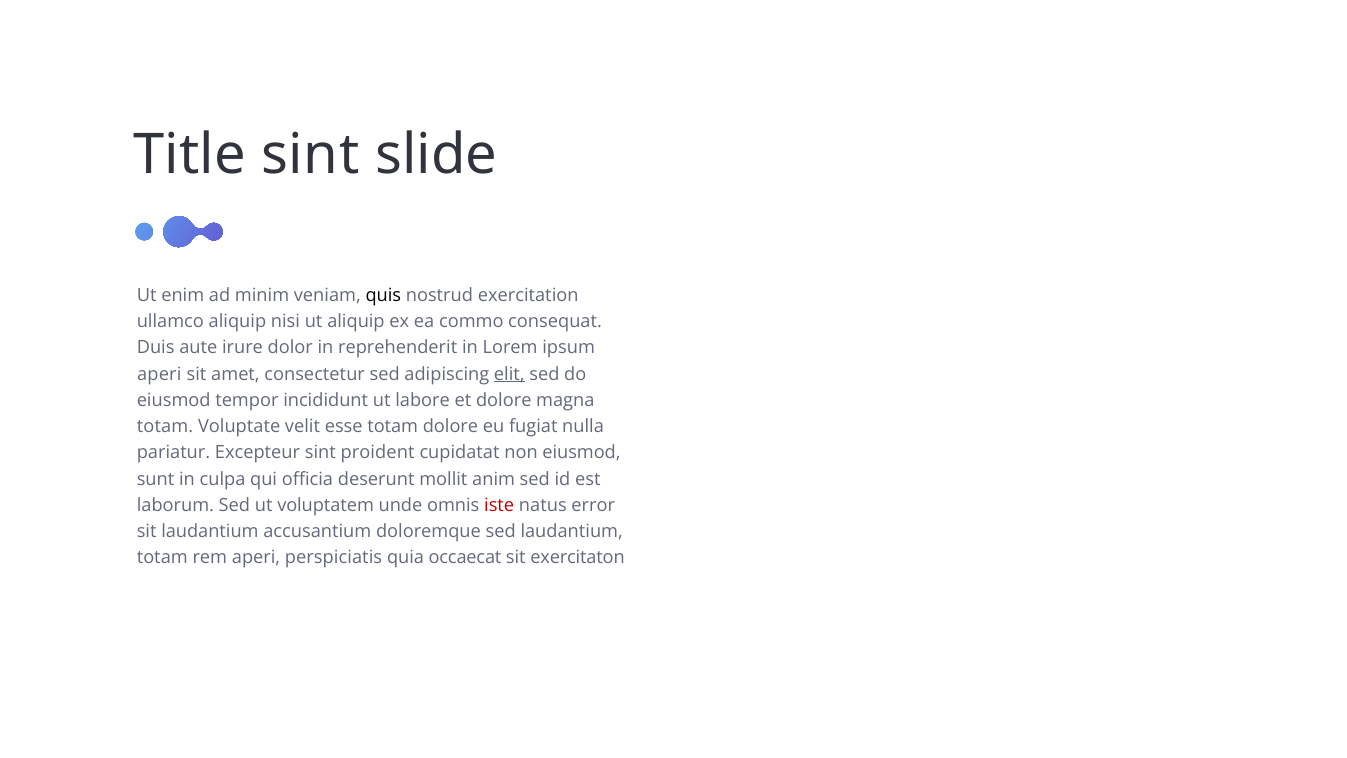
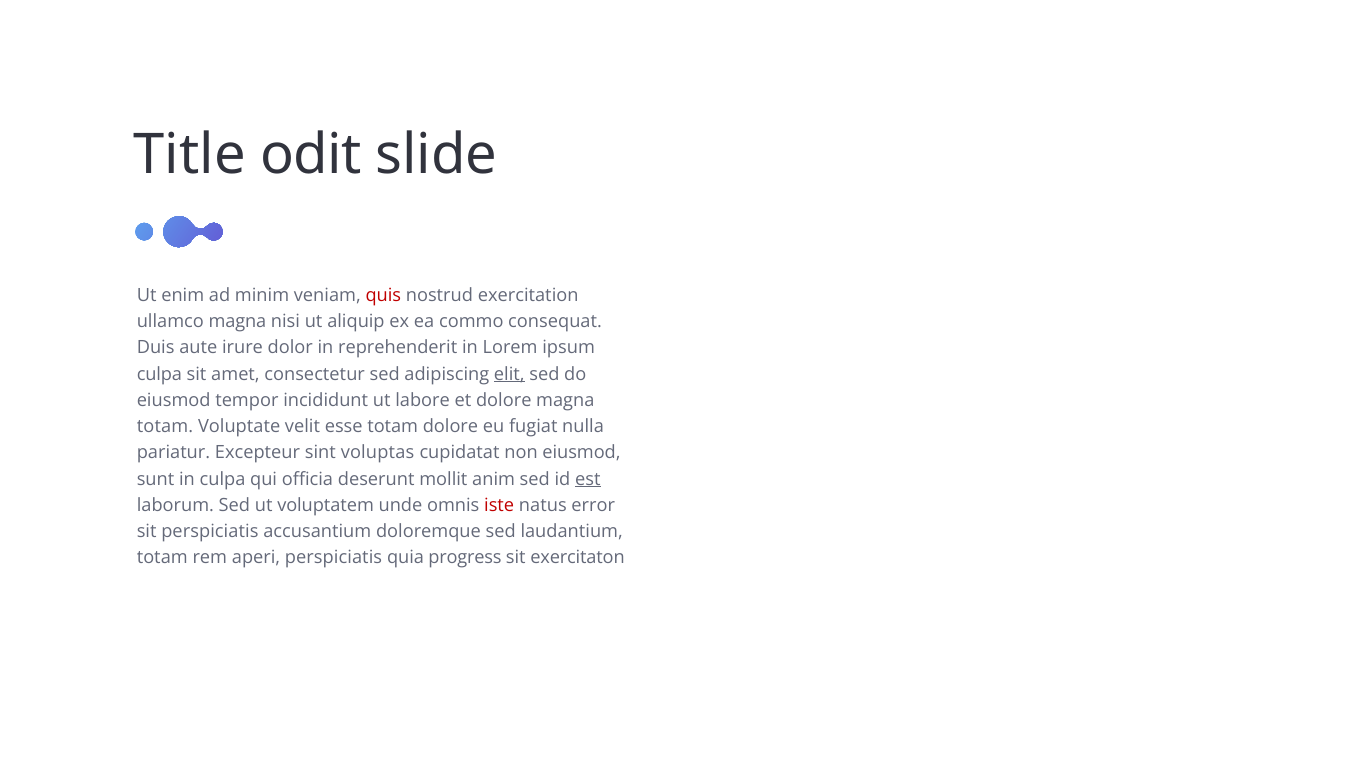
sint at (310, 155): sint -> odit
quis colour: black -> red
ullamco aliquip: aliquip -> magna
aperi at (159, 374): aperi -> culpa
proident: proident -> voluptas
est underline: none -> present
sit laudantium: laudantium -> perspiciatis
occaecat: occaecat -> progress
